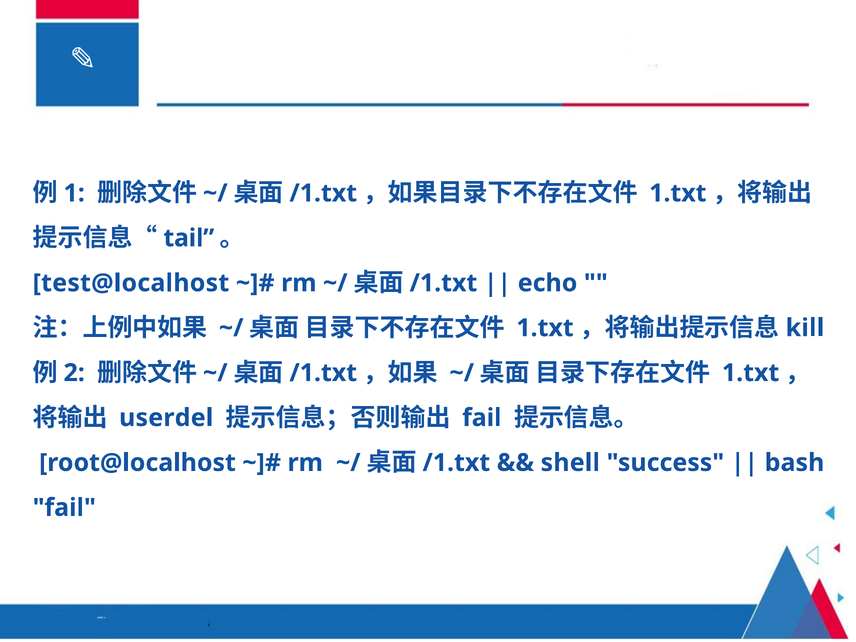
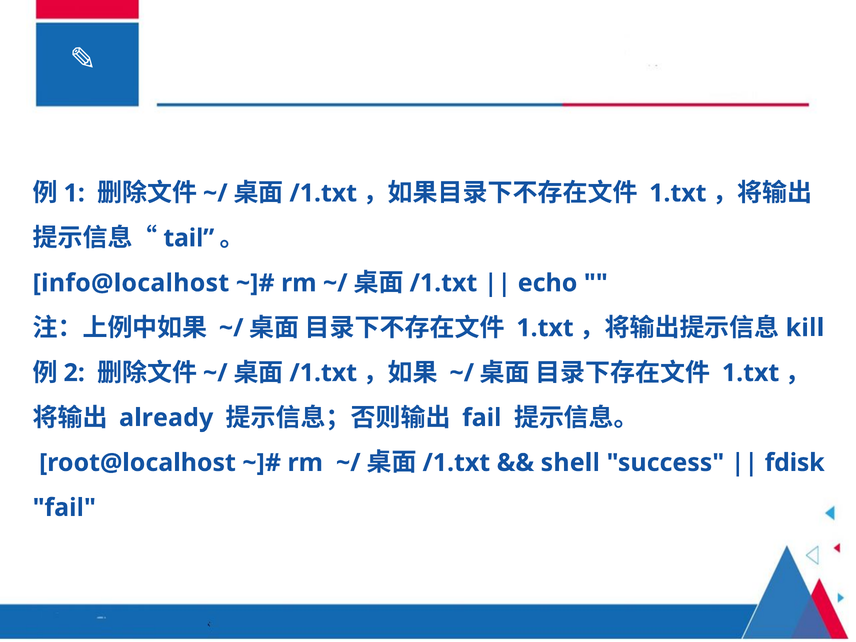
test@localhost: test@localhost -> info@localhost
userdel: userdel -> already
bash: bash -> fdisk
